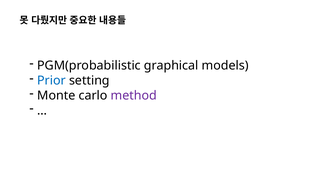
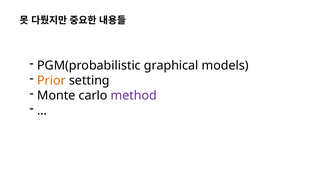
Prior colour: blue -> orange
